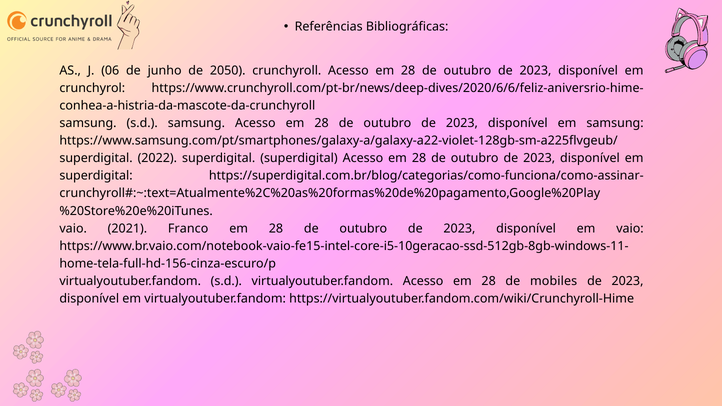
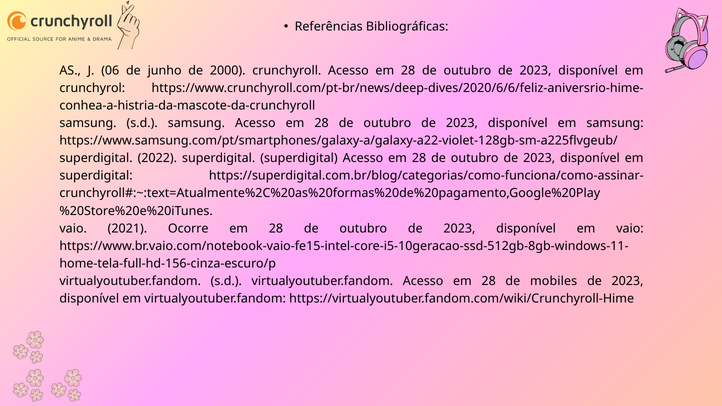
2050: 2050 -> 2000
Franco: Franco -> Ocorre
